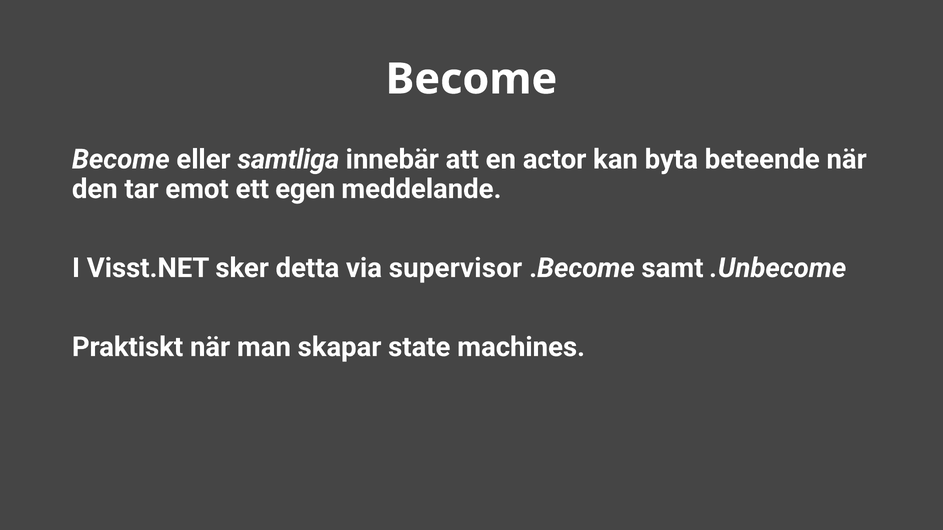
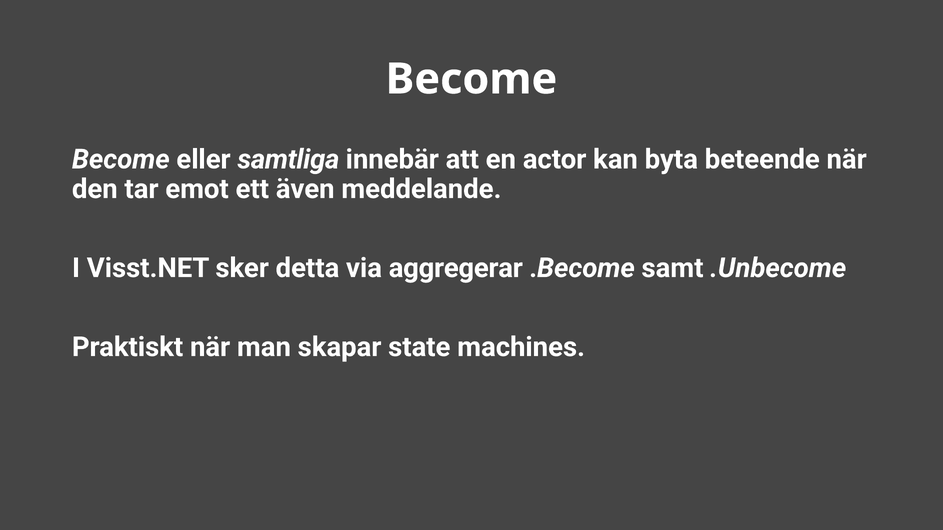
egen: egen -> även
supervisor: supervisor -> aggregerar
